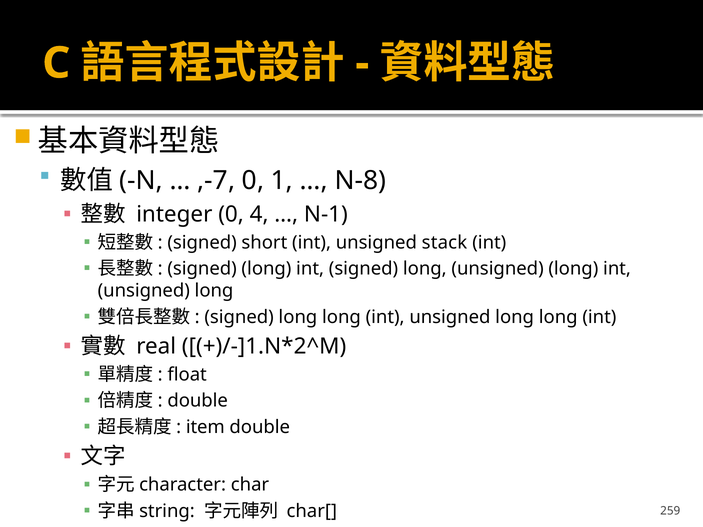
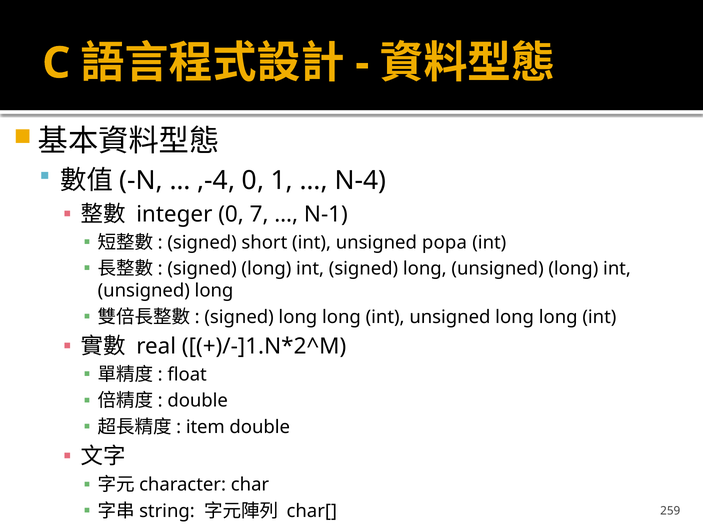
,-7: ,-7 -> ,-4
N-8: N-8 -> N-4
4: 4 -> 7
stack: stack -> popa
